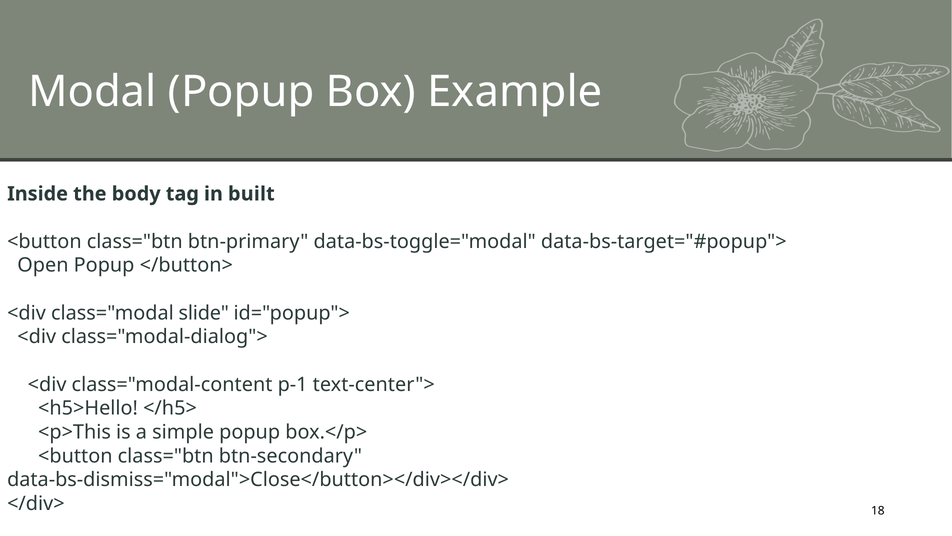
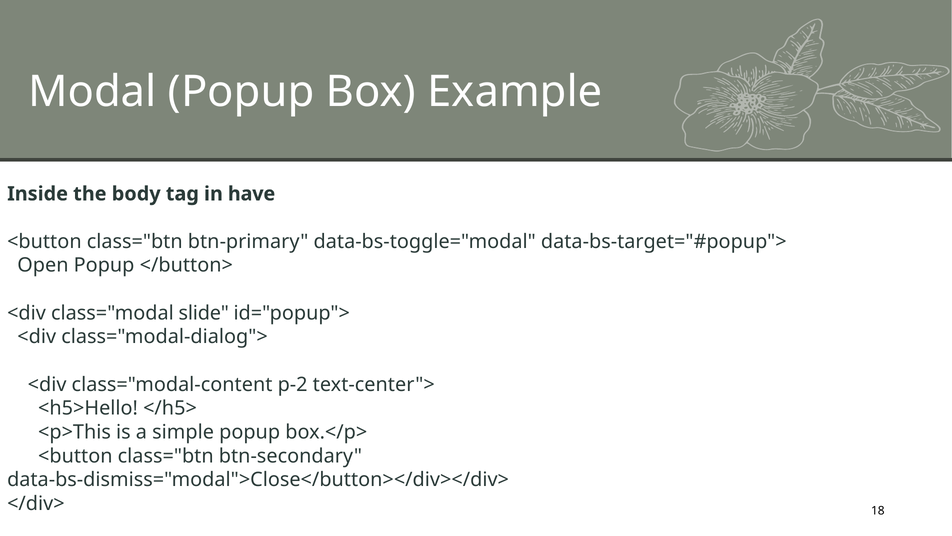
built: built -> have
p-1: p-1 -> p-2
